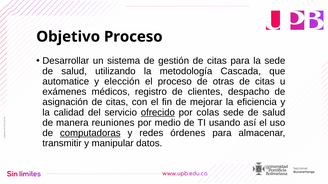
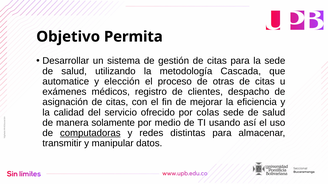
Objetivo Proceso: Proceso -> Permita
ofrecido underline: present -> none
reuniones: reuniones -> solamente
órdenes: órdenes -> distintas
